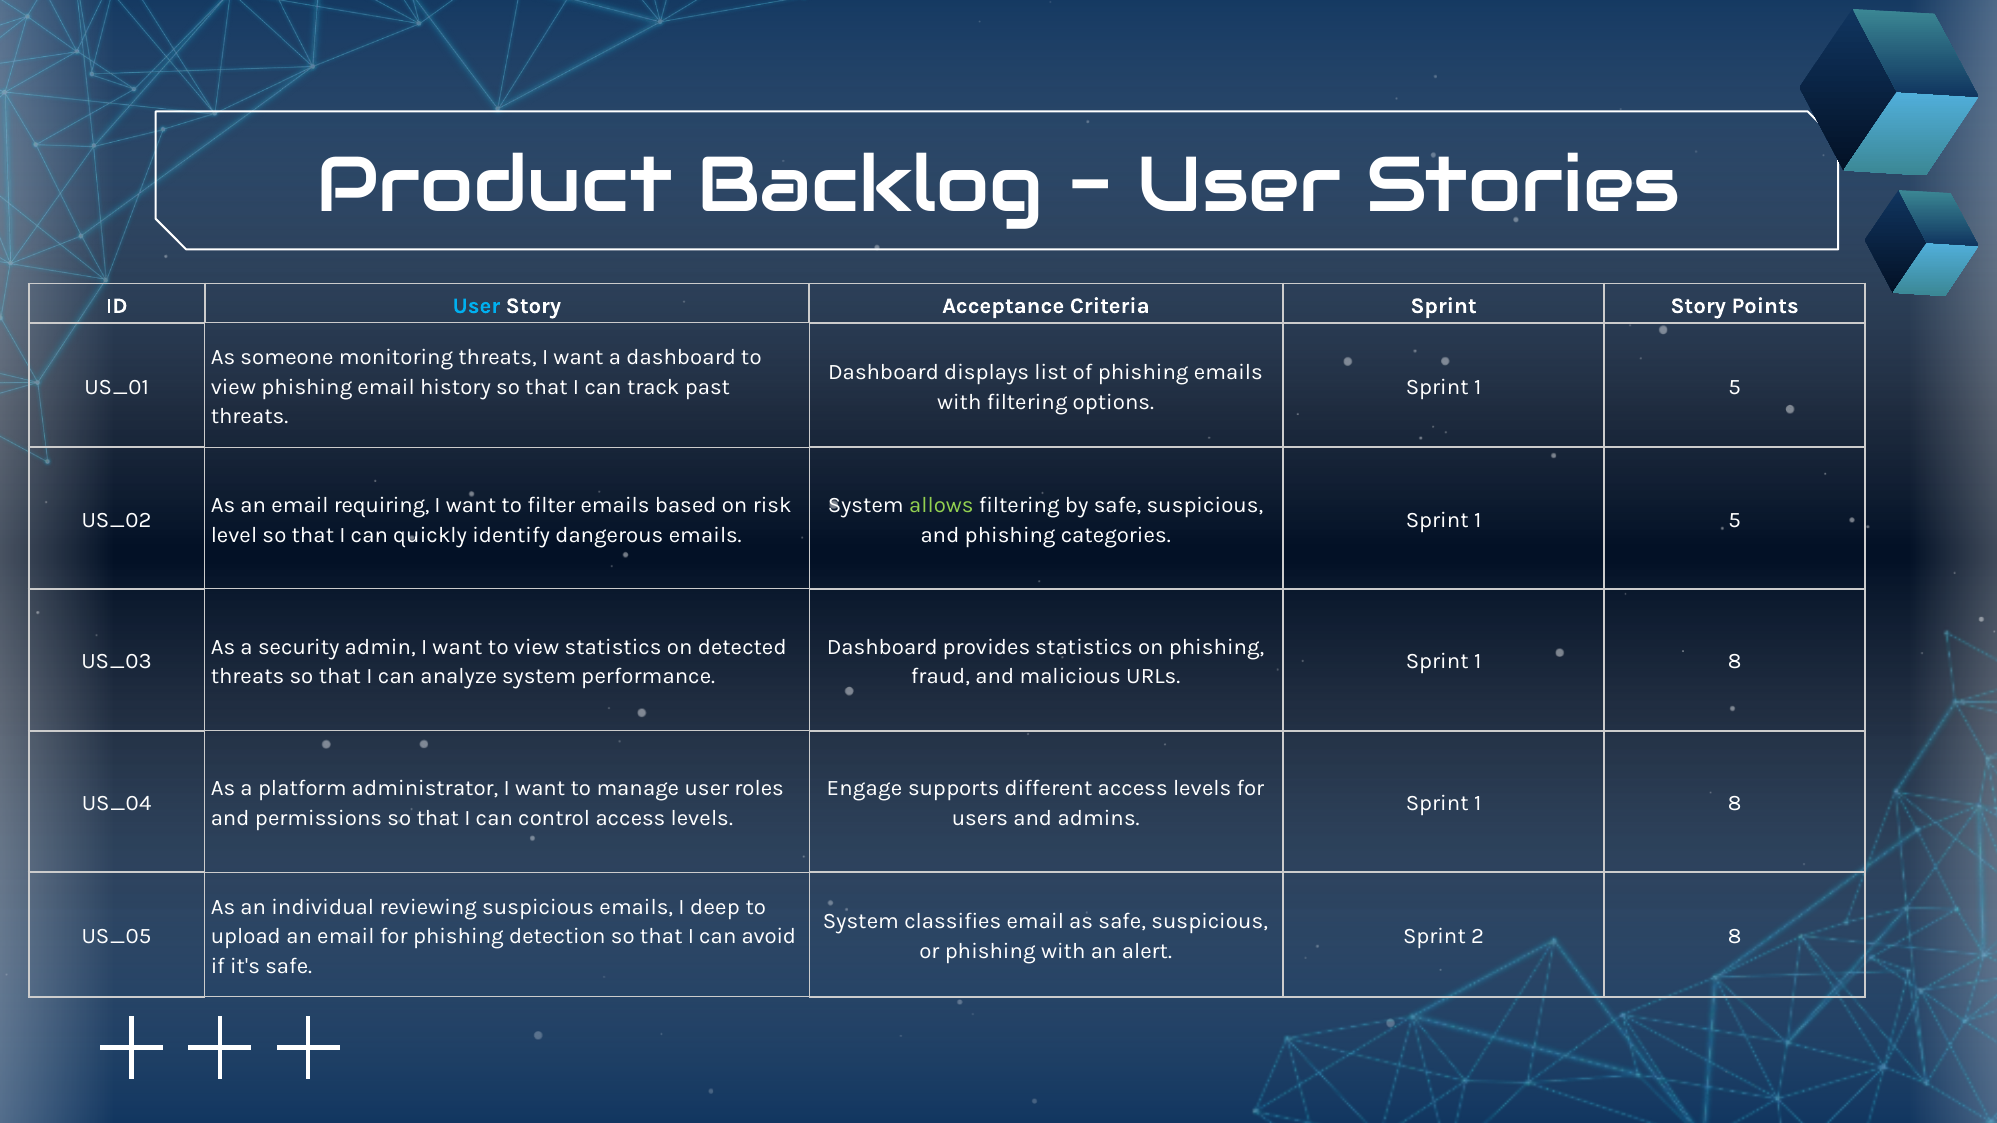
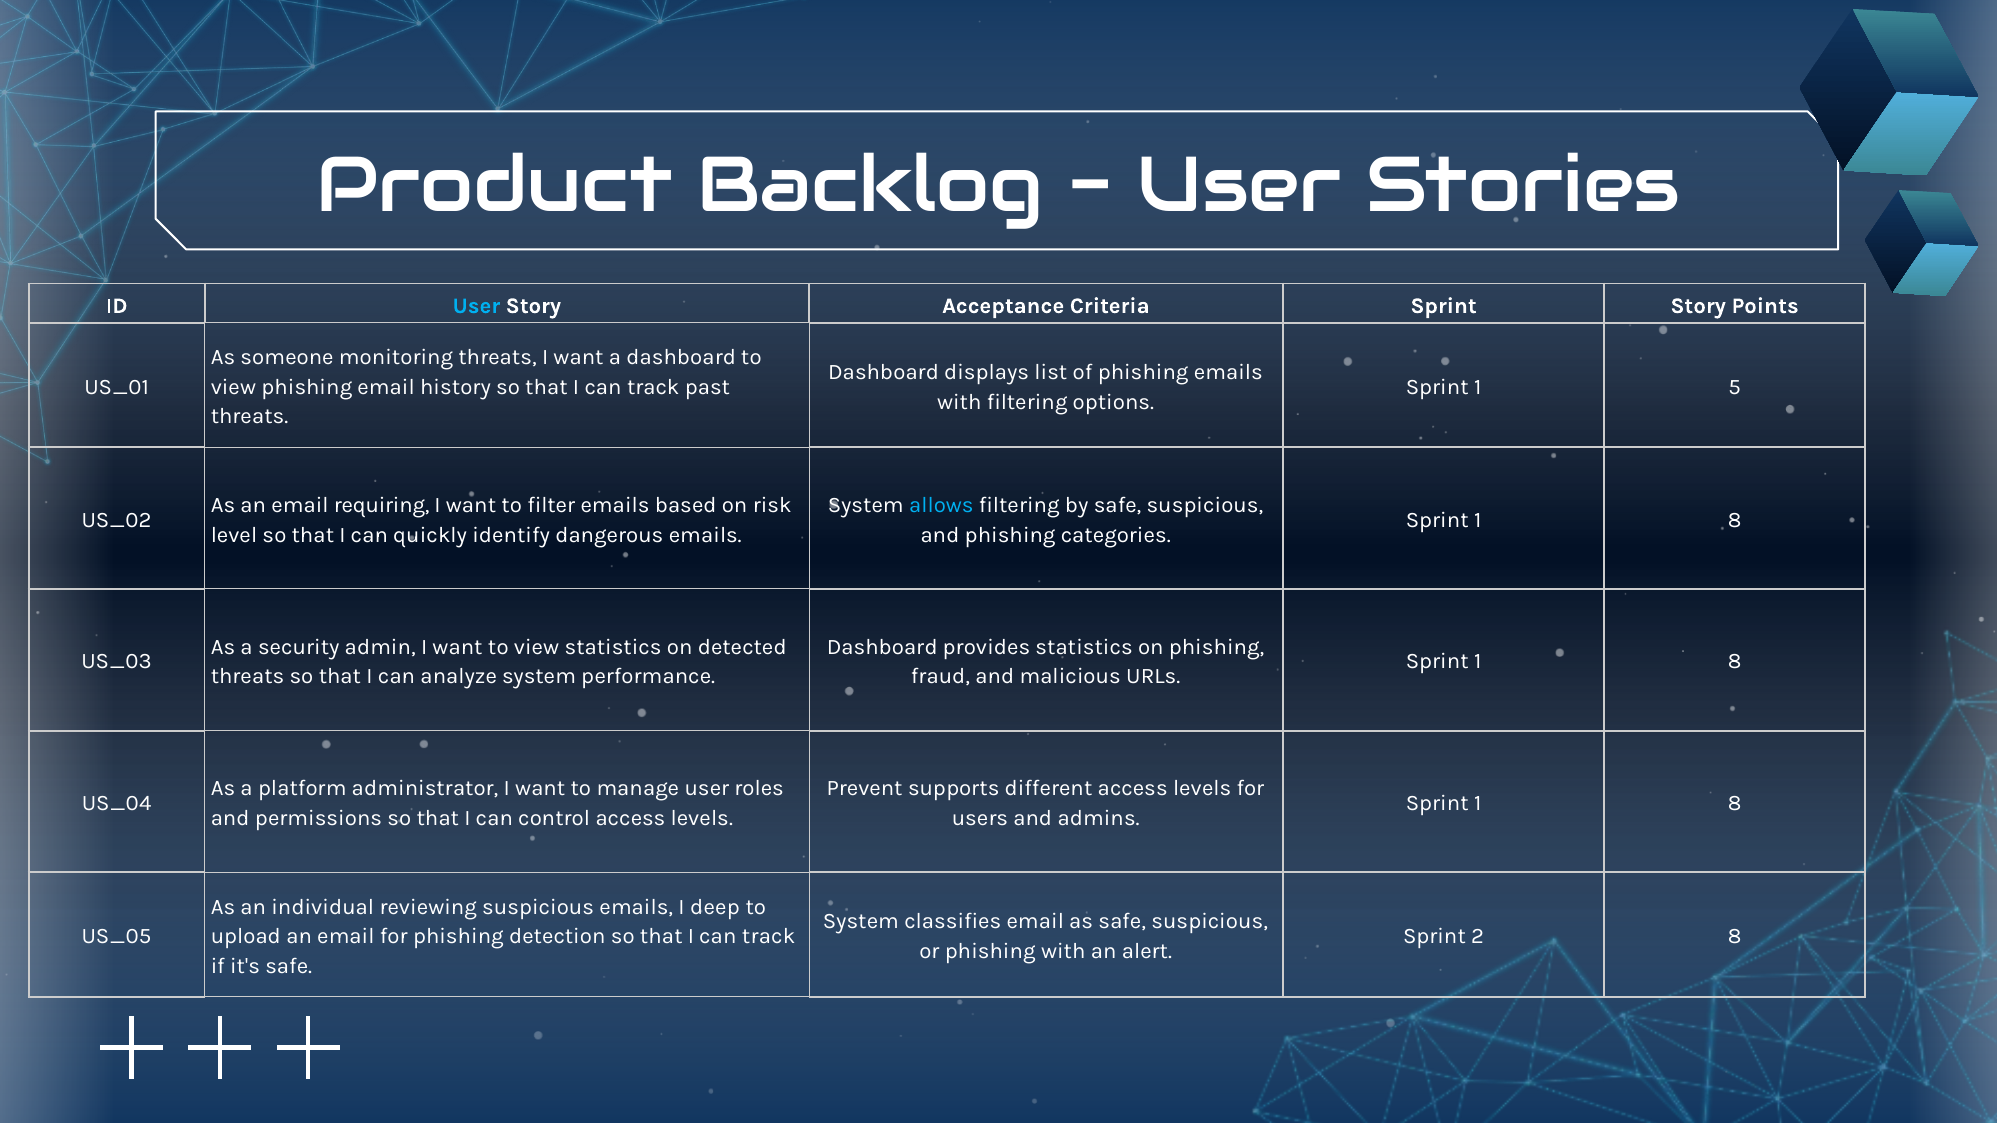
allows colour: light green -> light blue
5 at (1735, 520): 5 -> 8
Engage: Engage -> Prevent
avoid at (769, 937): avoid -> track
